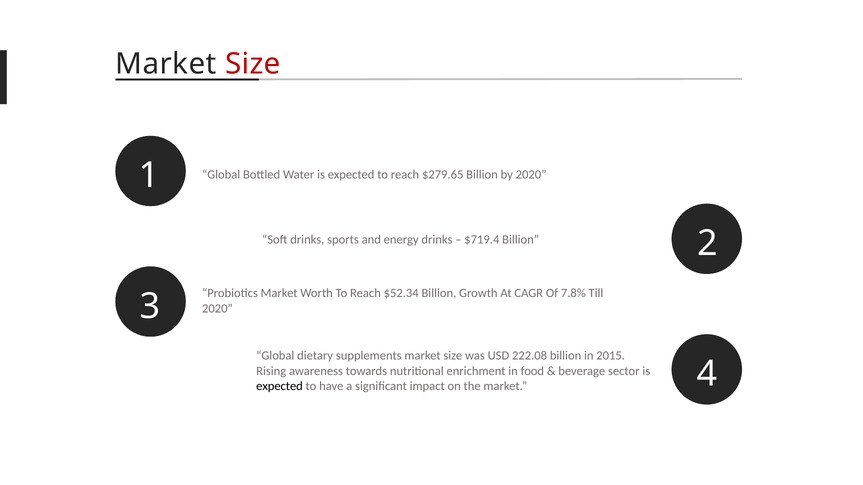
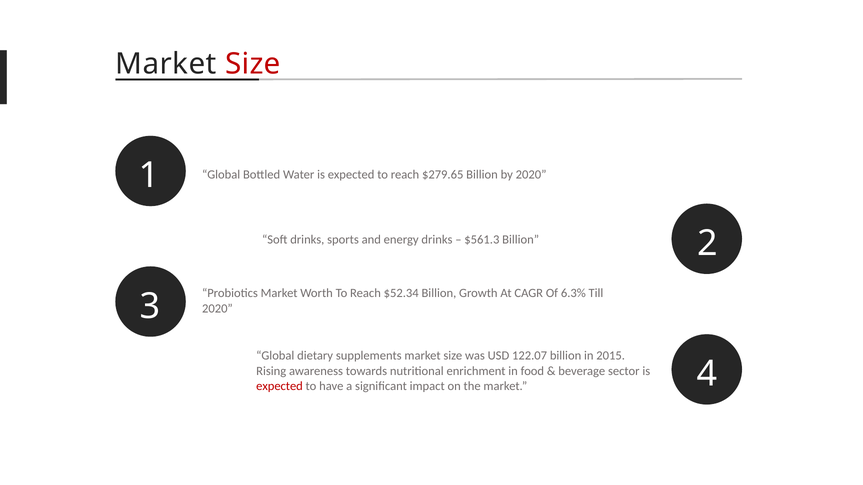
$719.4: $719.4 -> $561.3
7.8%: 7.8% -> 6.3%
222.08: 222.08 -> 122.07
expected at (280, 386) colour: black -> red
